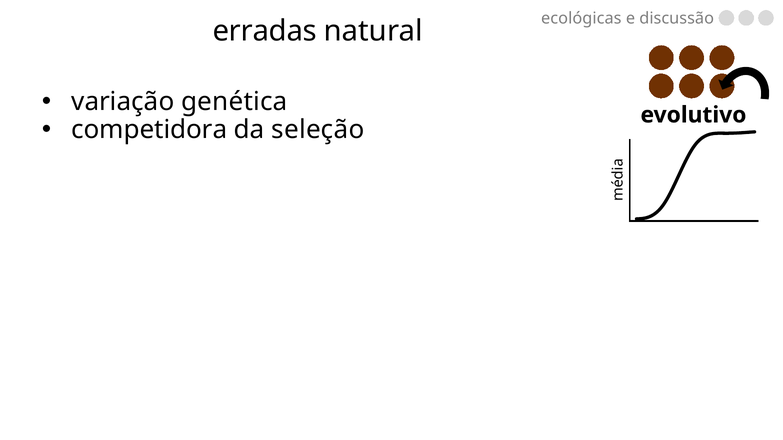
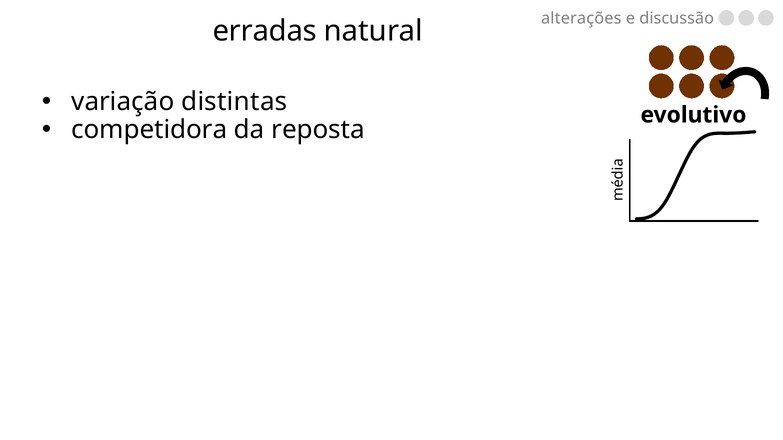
ecológicas: ecológicas -> alterações
genética: genética -> distintas
seleção: seleção -> reposta
